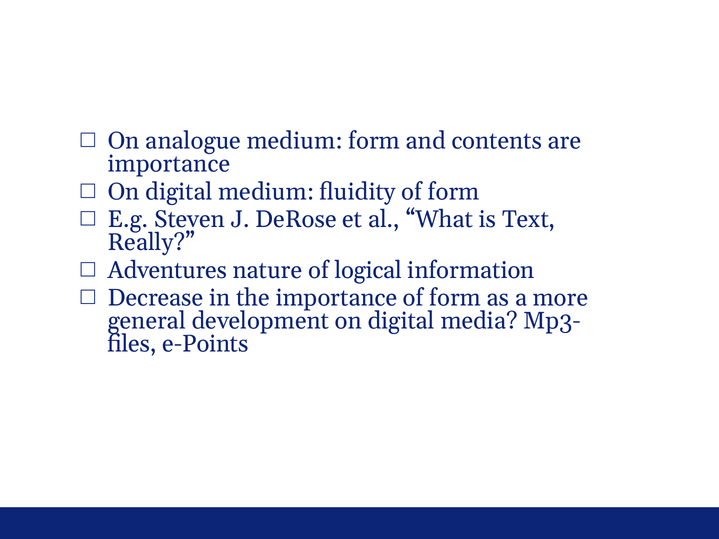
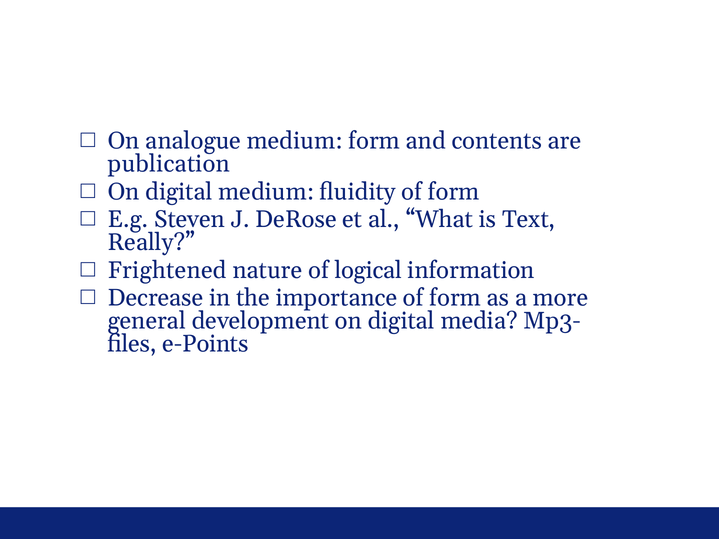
importance at (169, 164): importance -> publication
Adventures: Adventures -> Frightened
